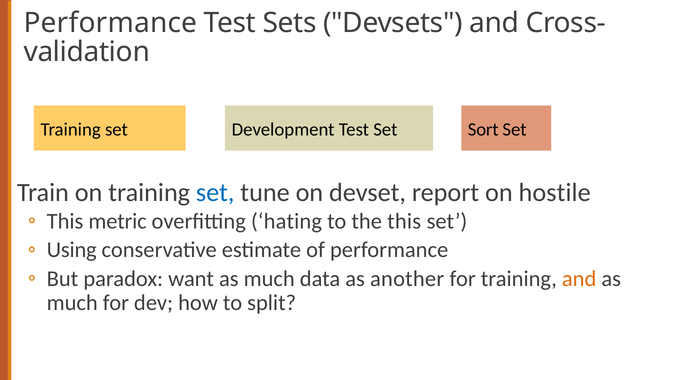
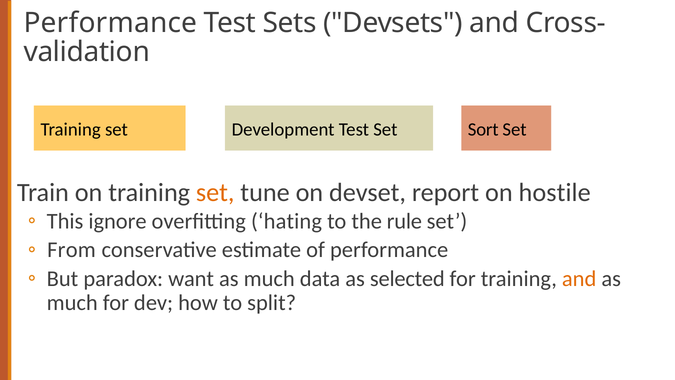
set at (215, 192) colour: blue -> orange
metric: metric -> ignore
the this: this -> rule
Using: Using -> From
another: another -> selected
